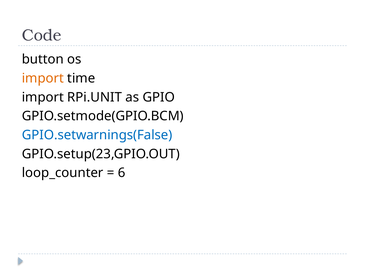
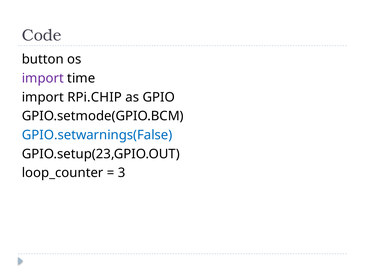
import at (43, 78) colour: orange -> purple
RPi.UNIT: RPi.UNIT -> RPi.CHIP
6: 6 -> 3
